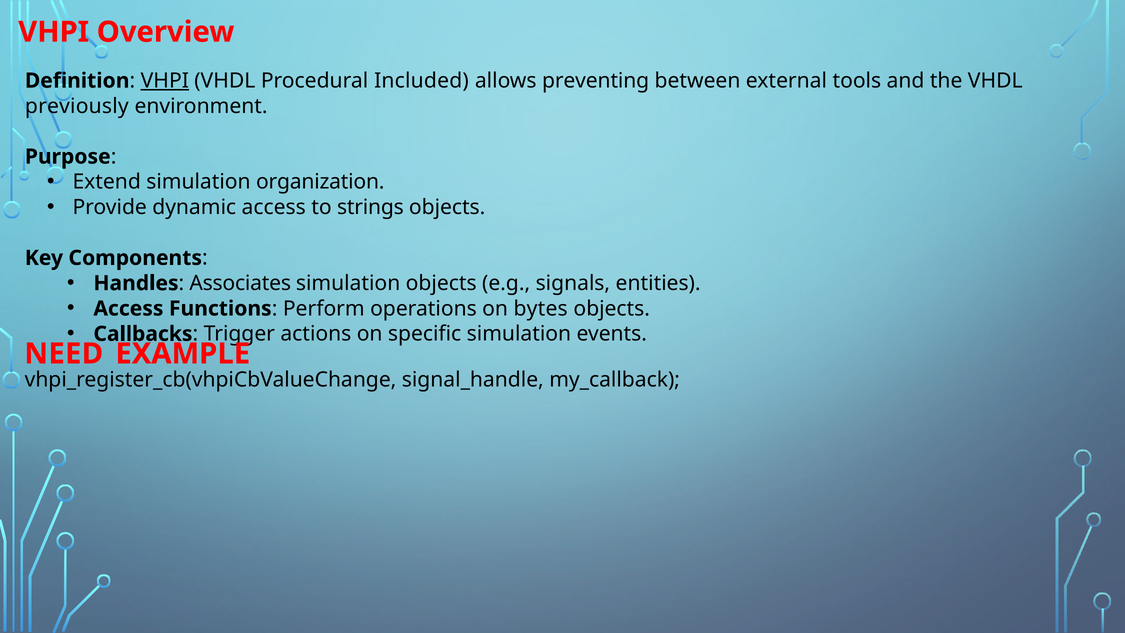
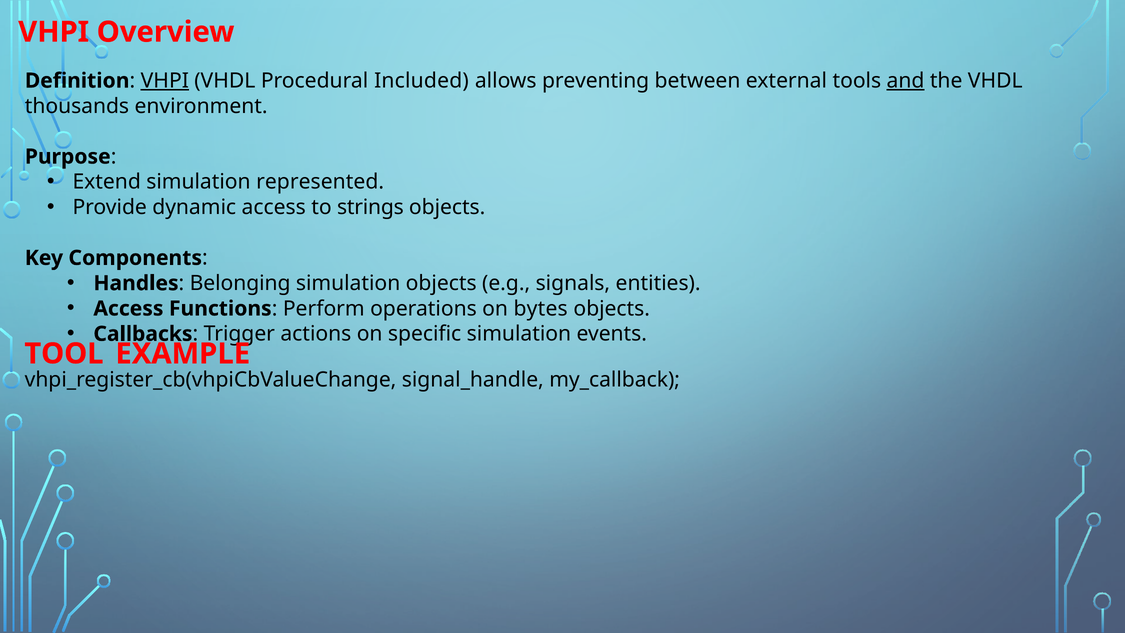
and underline: none -> present
previously: previously -> thousands
organization: organization -> represented
Associates: Associates -> Belonging
NEED: NEED -> TOOL
